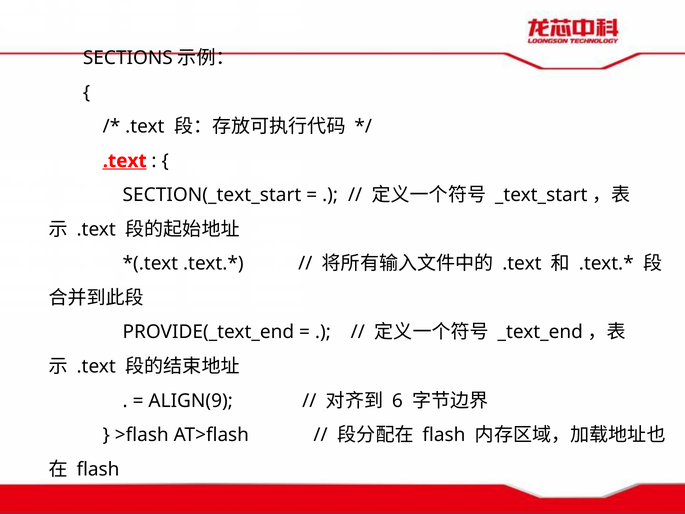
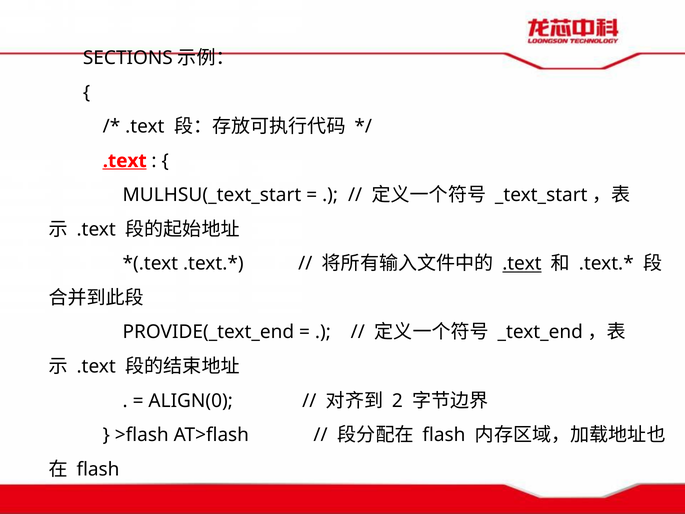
SECTION(_text_start: SECTION(_text_start -> MULHSU(_text_start
.text at (522, 264) underline: none -> present
ALIGN(9: ALIGN(9 -> ALIGN(0
6: 6 -> 2
